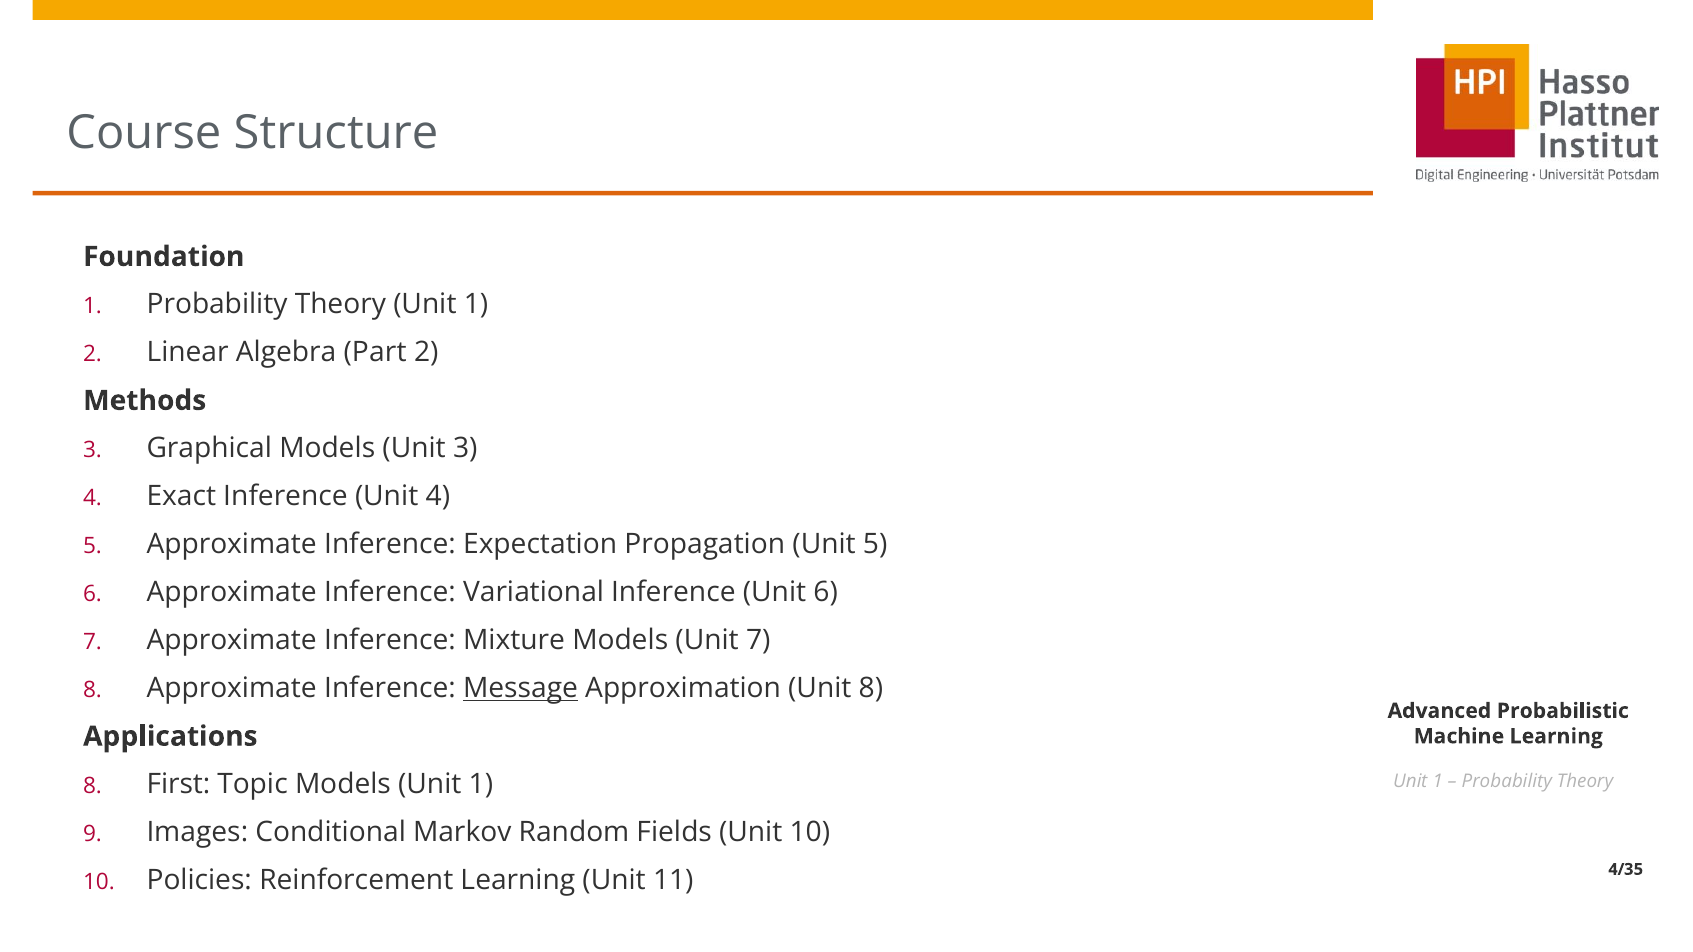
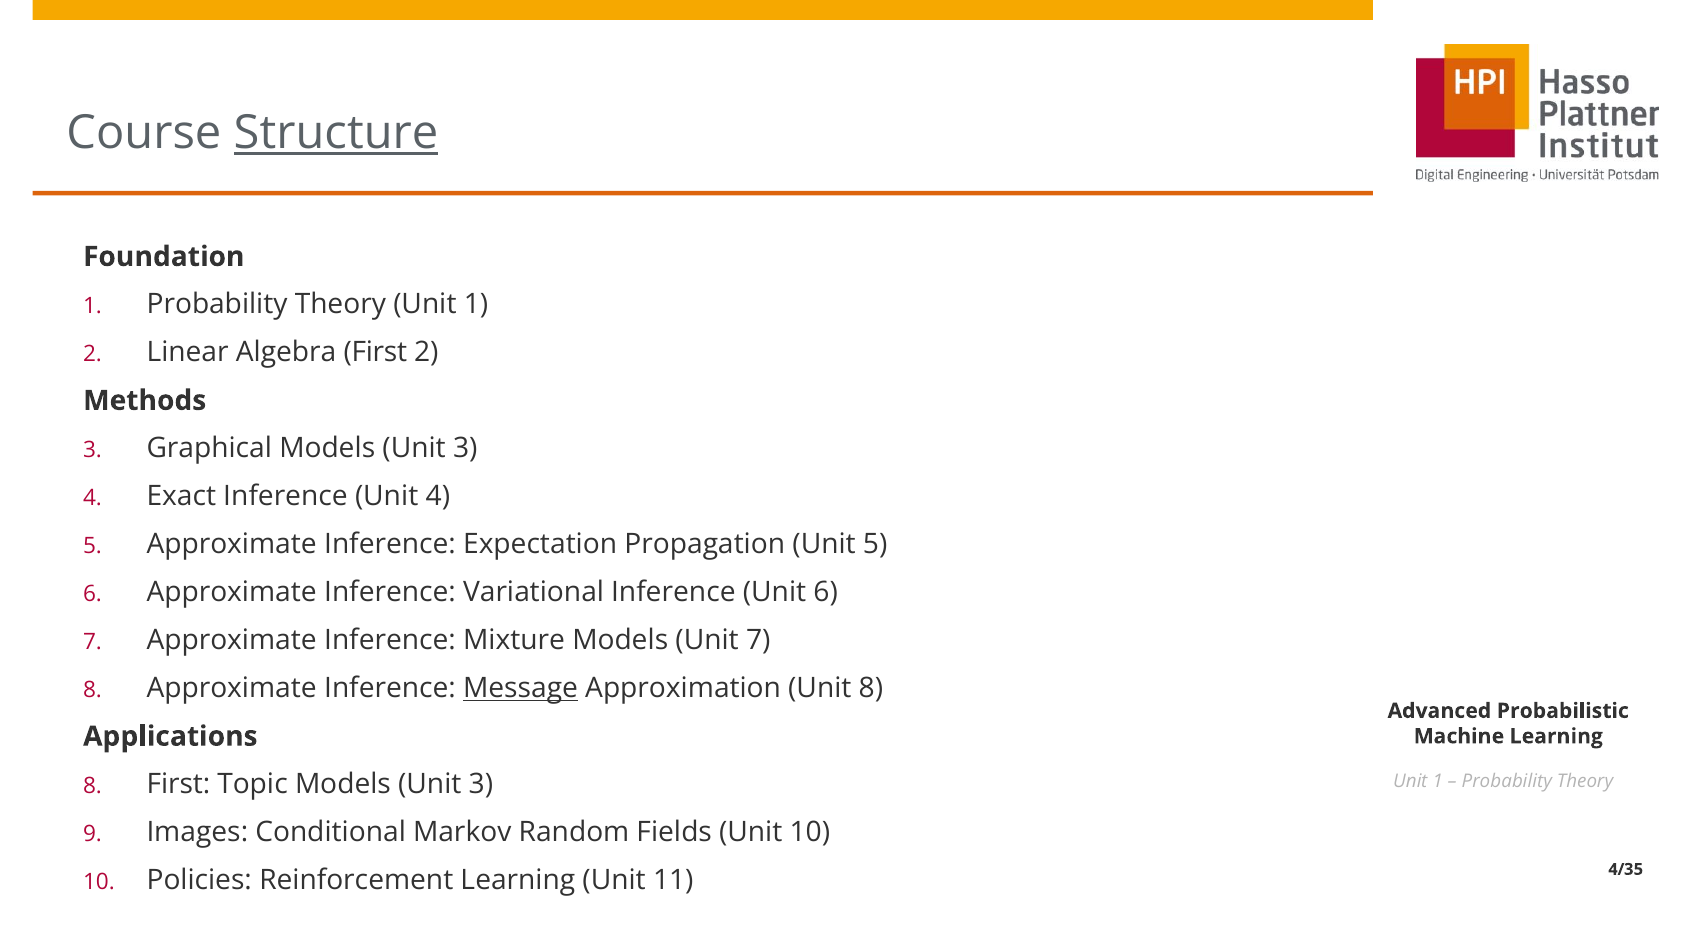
Structure underline: none -> present
Algebra Part: Part -> First
Topic Models Unit 1: 1 -> 3
